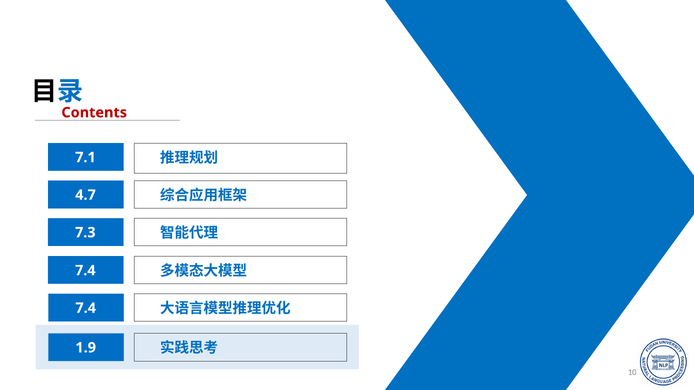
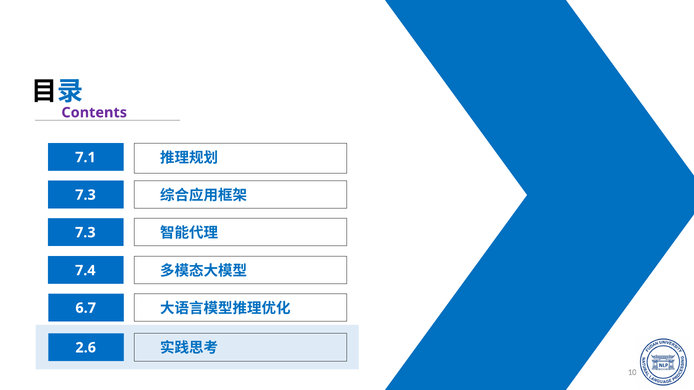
Contents colour: red -> purple
4.7 at (86, 195): 4.7 -> 7.3
7.4 at (86, 308): 7.4 -> 6.7
1.9: 1.9 -> 2.6
